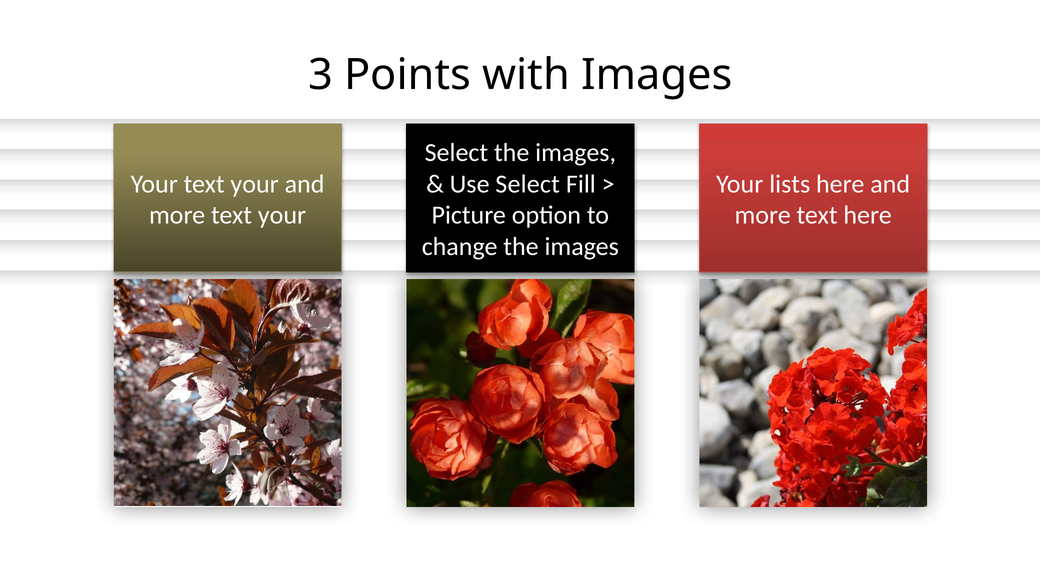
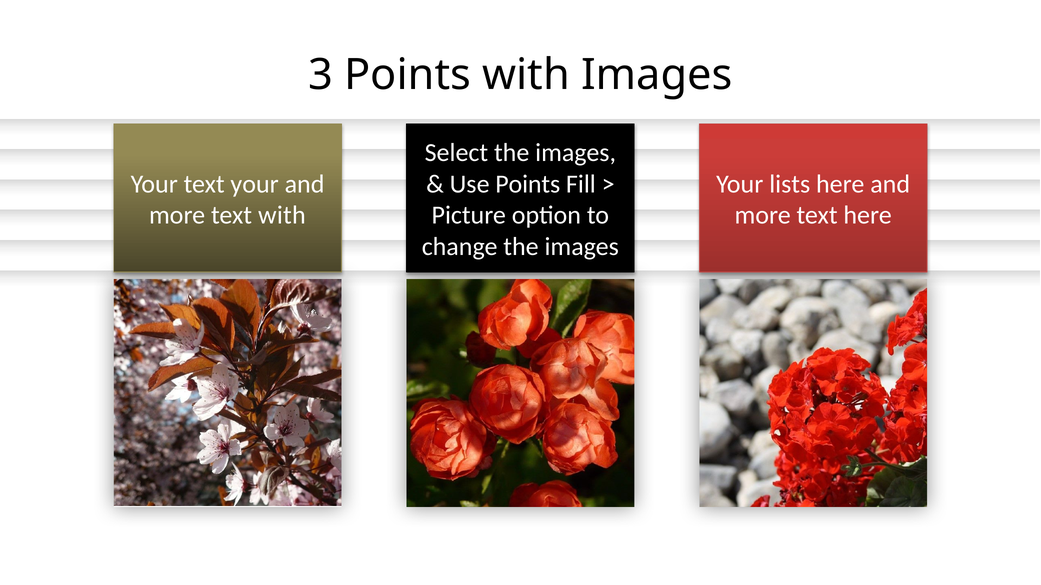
Use Select: Select -> Points
more text your: your -> with
